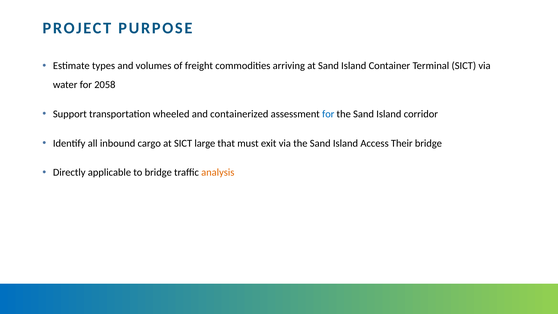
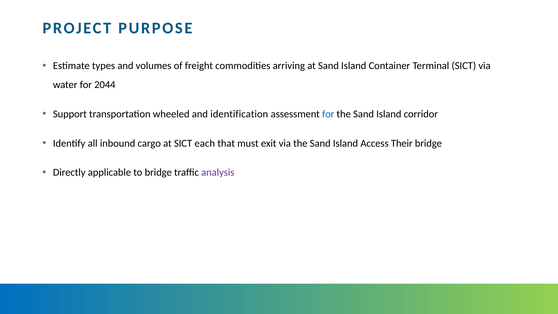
2058: 2058 -> 2044
containerized: containerized -> identification
large: large -> each
analysis colour: orange -> purple
